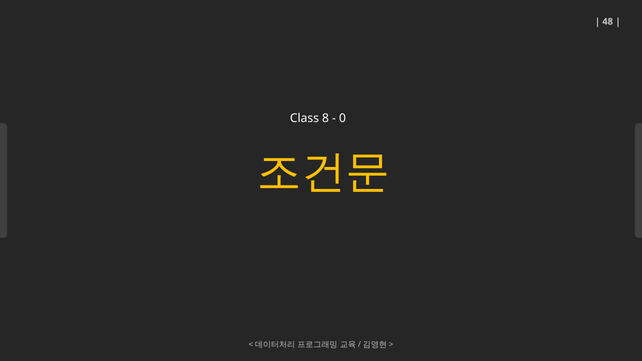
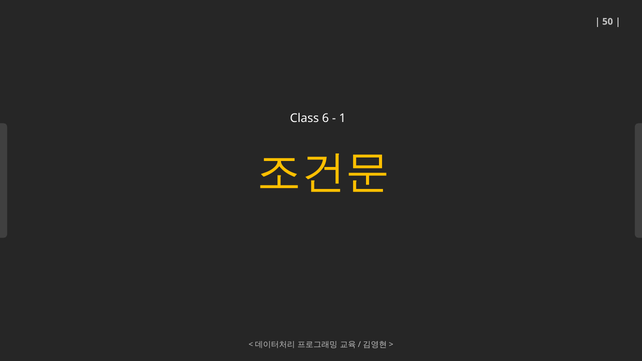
48: 48 -> 50
8: 8 -> 6
0: 0 -> 1
